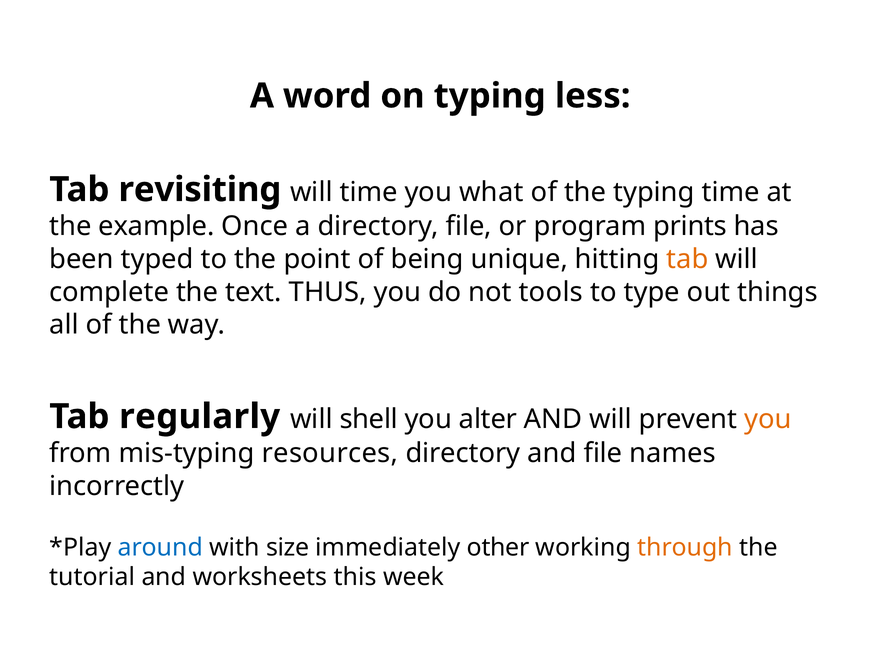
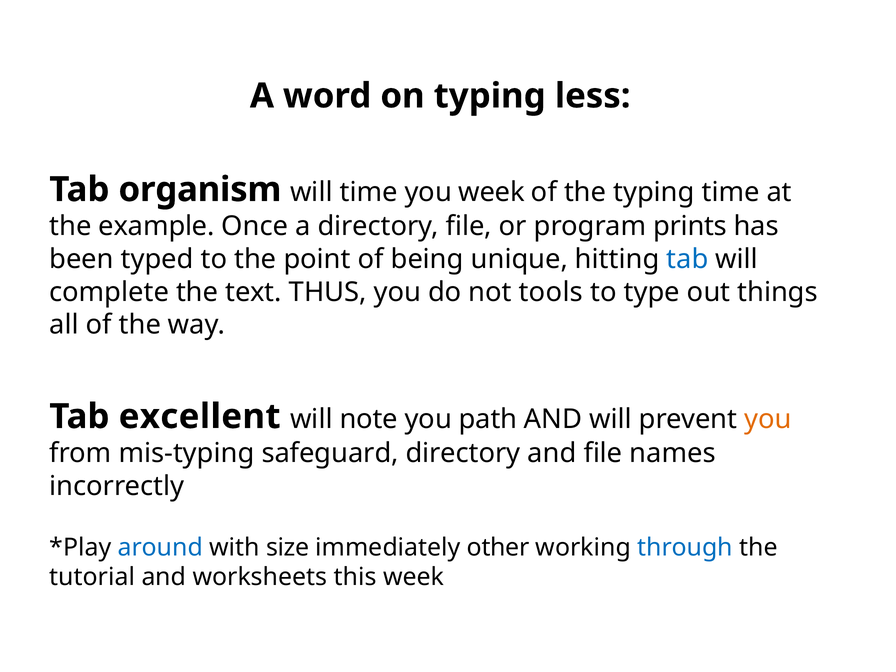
revisiting: revisiting -> organism
you what: what -> week
tab at (687, 259) colour: orange -> blue
regularly: regularly -> excellent
shell: shell -> note
alter: alter -> path
resources: resources -> safeguard
through colour: orange -> blue
